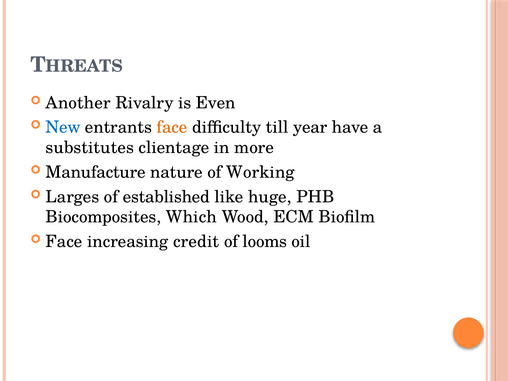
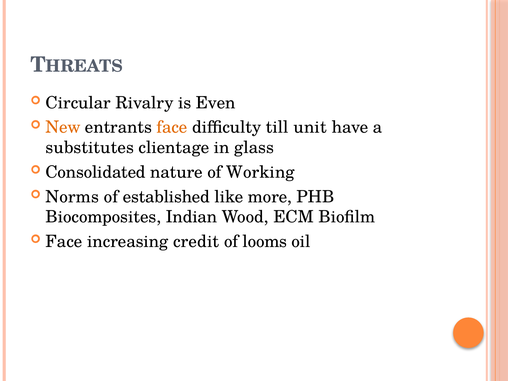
Another: Another -> Circular
New colour: blue -> orange
year: year -> unit
more: more -> glass
Manufacture: Manufacture -> Consolidated
Larges: Larges -> Norms
huge: huge -> more
Which: Which -> Indian
